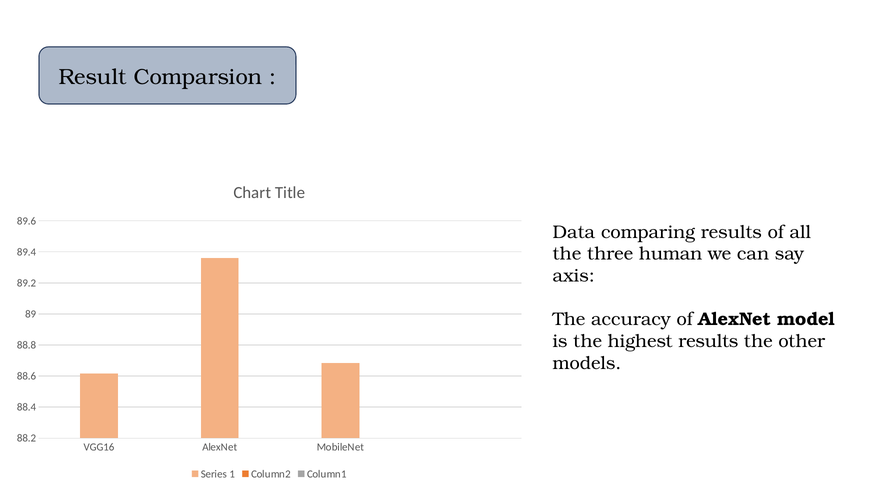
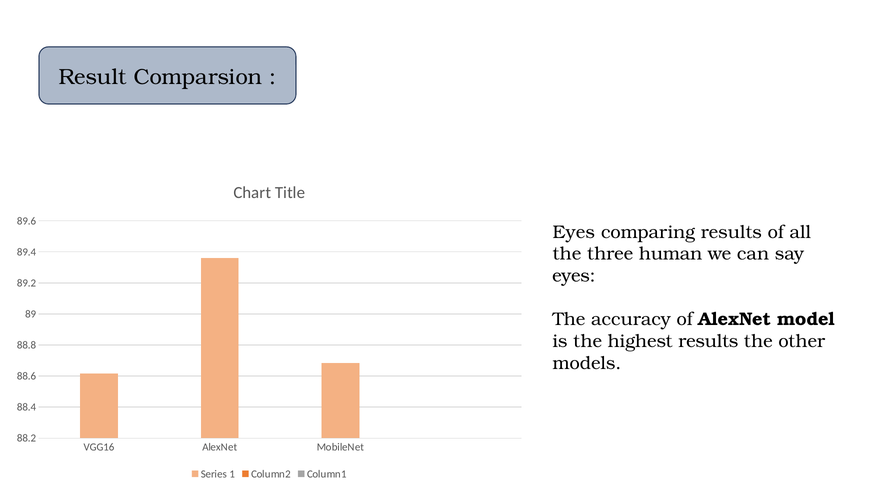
Data at (574, 232): Data -> Eyes
axis at (574, 275): axis -> eyes
